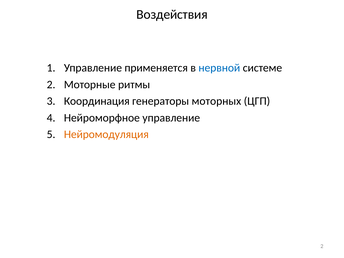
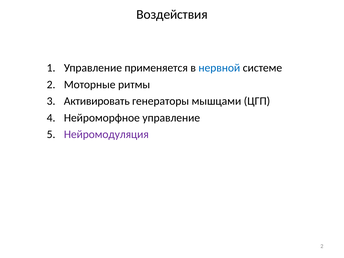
Координация: Координация -> Активировать
моторных: моторных -> мышцами
Нейромодуляция colour: orange -> purple
